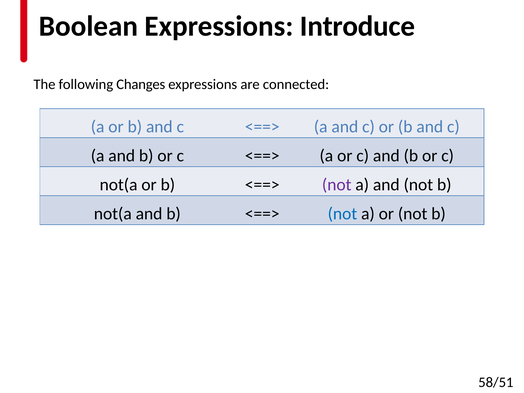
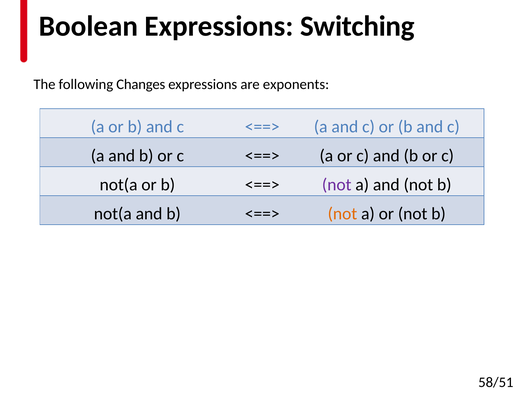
Introduce: Introduce -> Switching
connected: connected -> exponents
not at (342, 214) colour: blue -> orange
